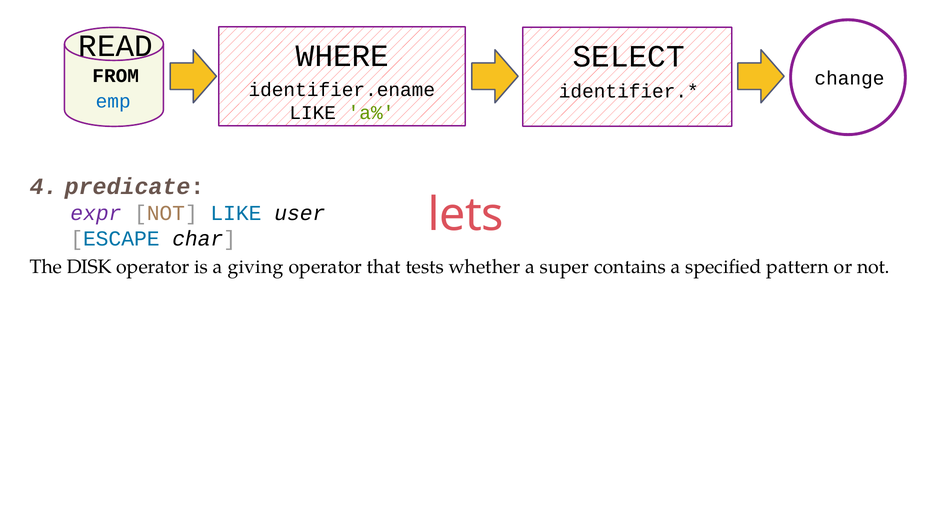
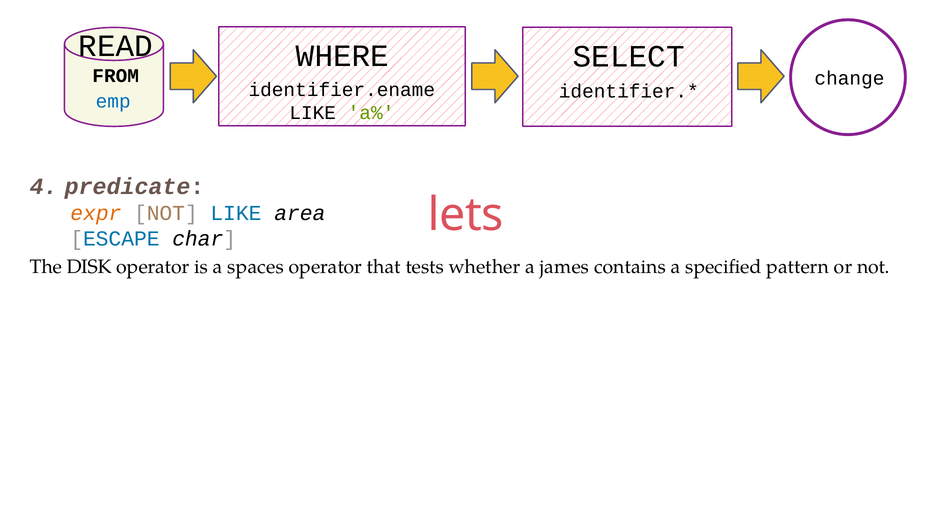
expr colour: purple -> orange
user: user -> area
giving: giving -> spaces
super: super -> james
